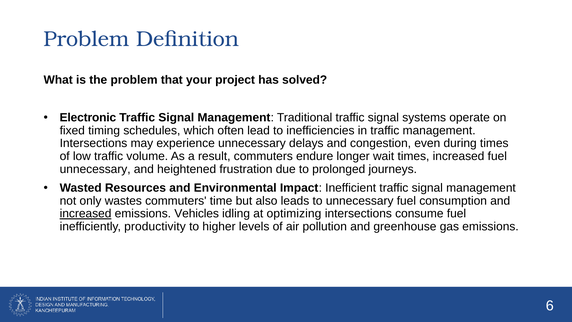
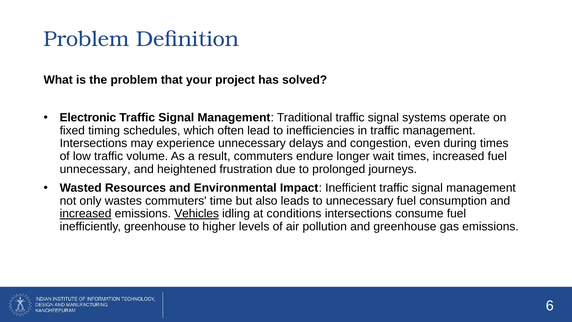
Vehicles underline: none -> present
optimizing: optimizing -> conditions
inefficiently productivity: productivity -> greenhouse
